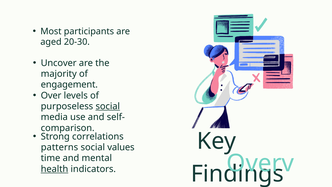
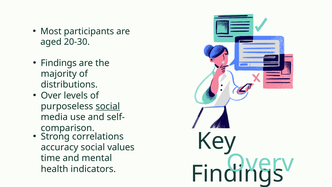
Uncover at (59, 63): Uncover -> Findings
engagement: engagement -> distributions
patterns: patterns -> accuracy
health underline: present -> none
